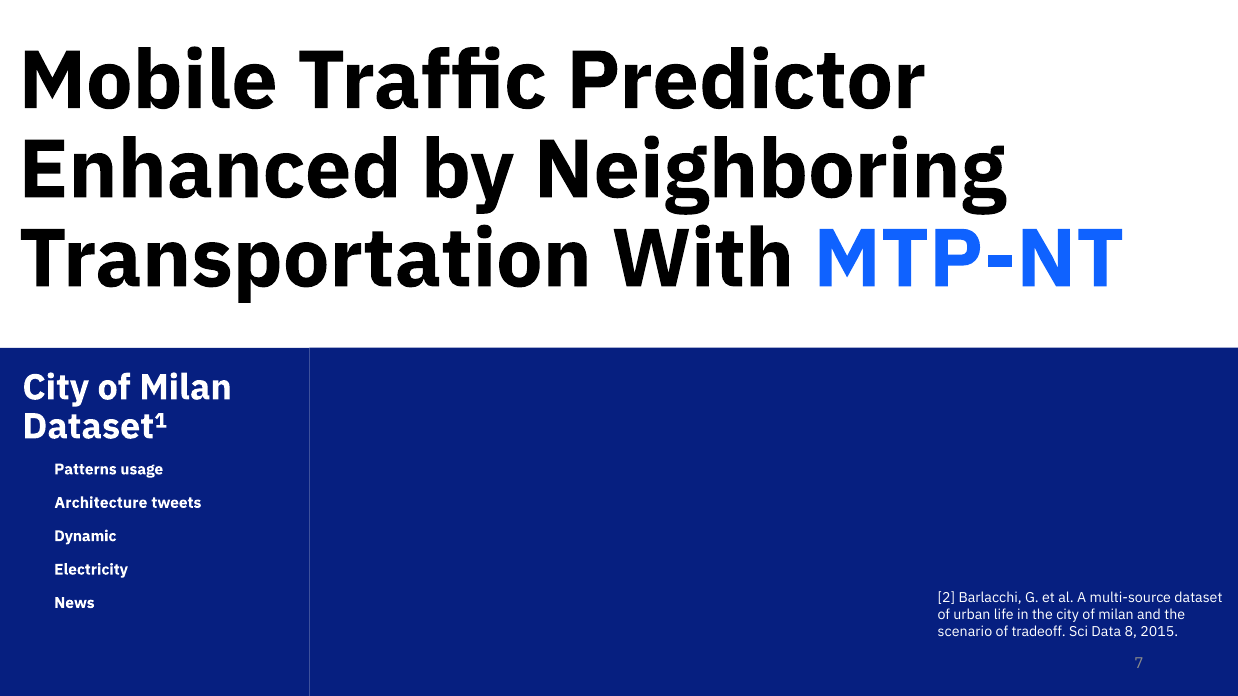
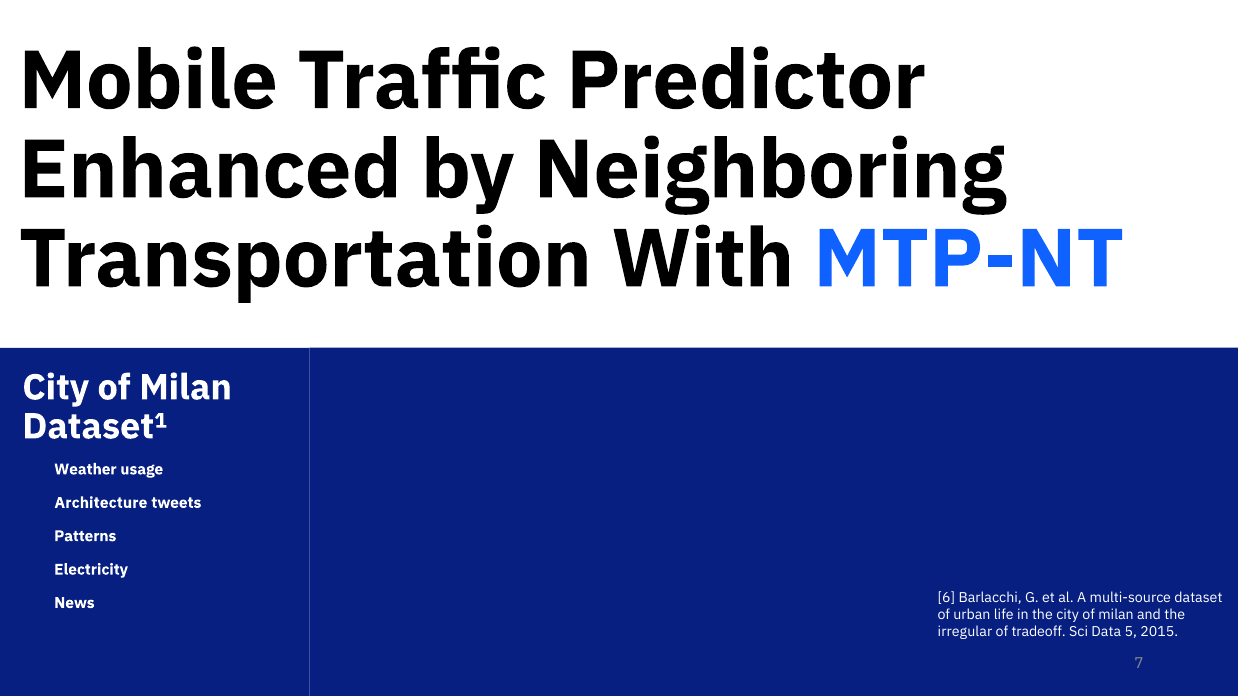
Patterns: Patterns -> Weather
Dynamic: Dynamic -> Patterns
2: 2 -> 6
scenario: scenario -> irregular
8: 8 -> 5
